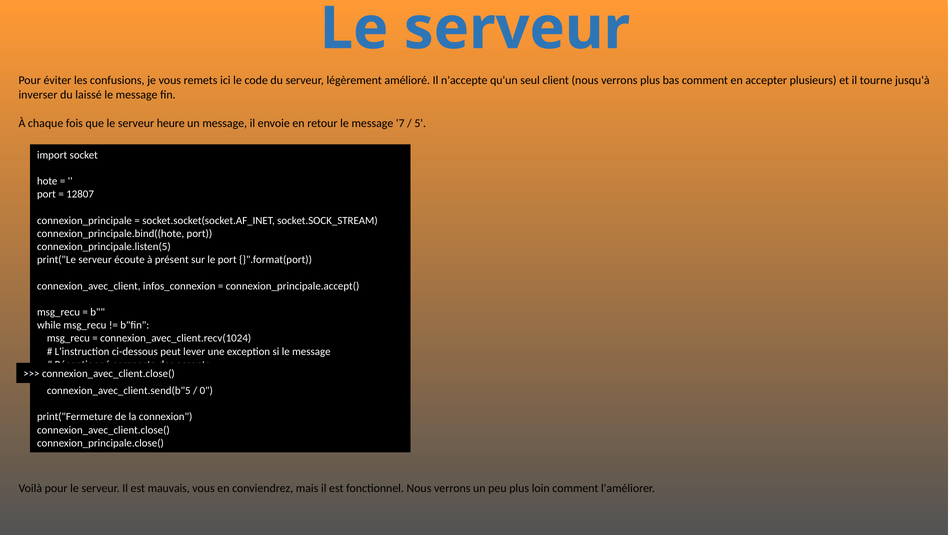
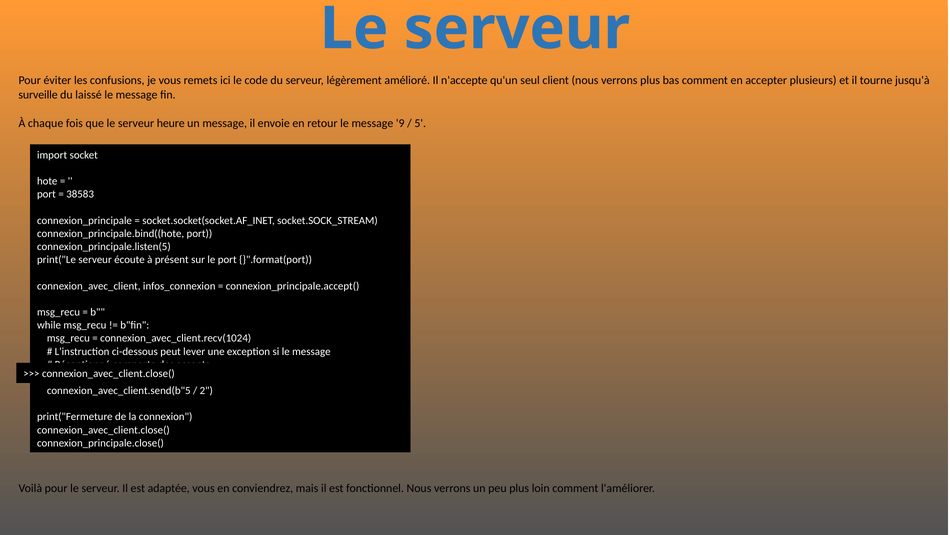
inverser: inverser -> surveille
7: 7 -> 9
12807: 12807 -> 38583
0: 0 -> 2
mauvais: mauvais -> adaptée
